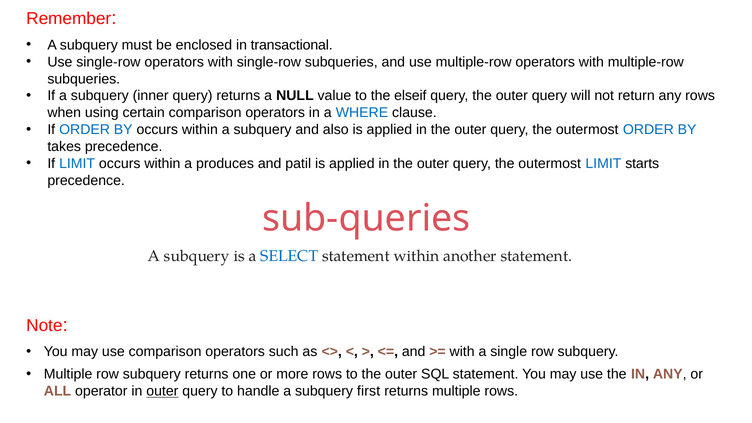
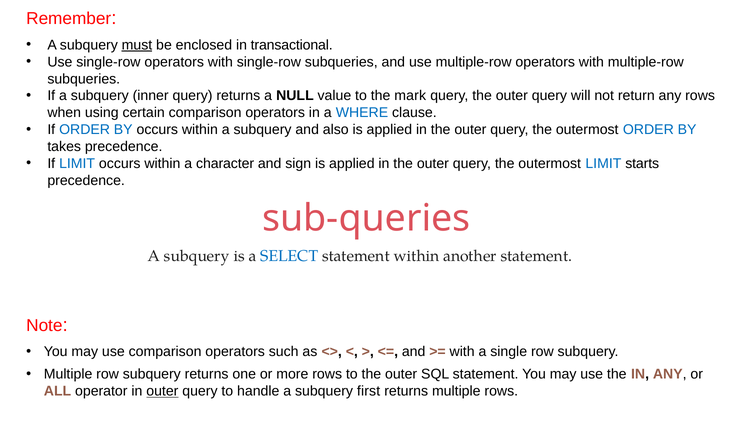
must underline: none -> present
elseif: elseif -> mark
produces: produces -> character
patil: patil -> sign
